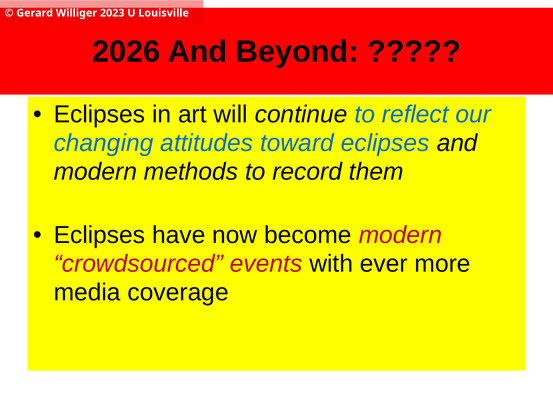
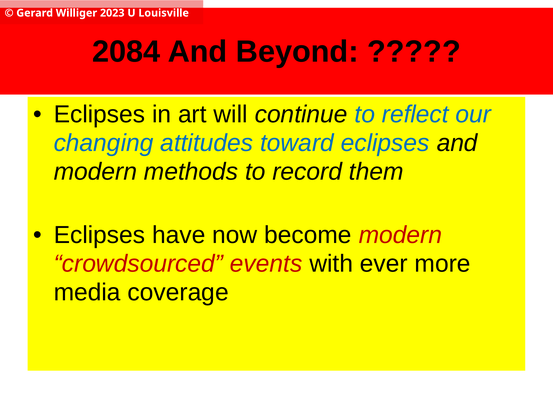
2026: 2026 -> 2084
